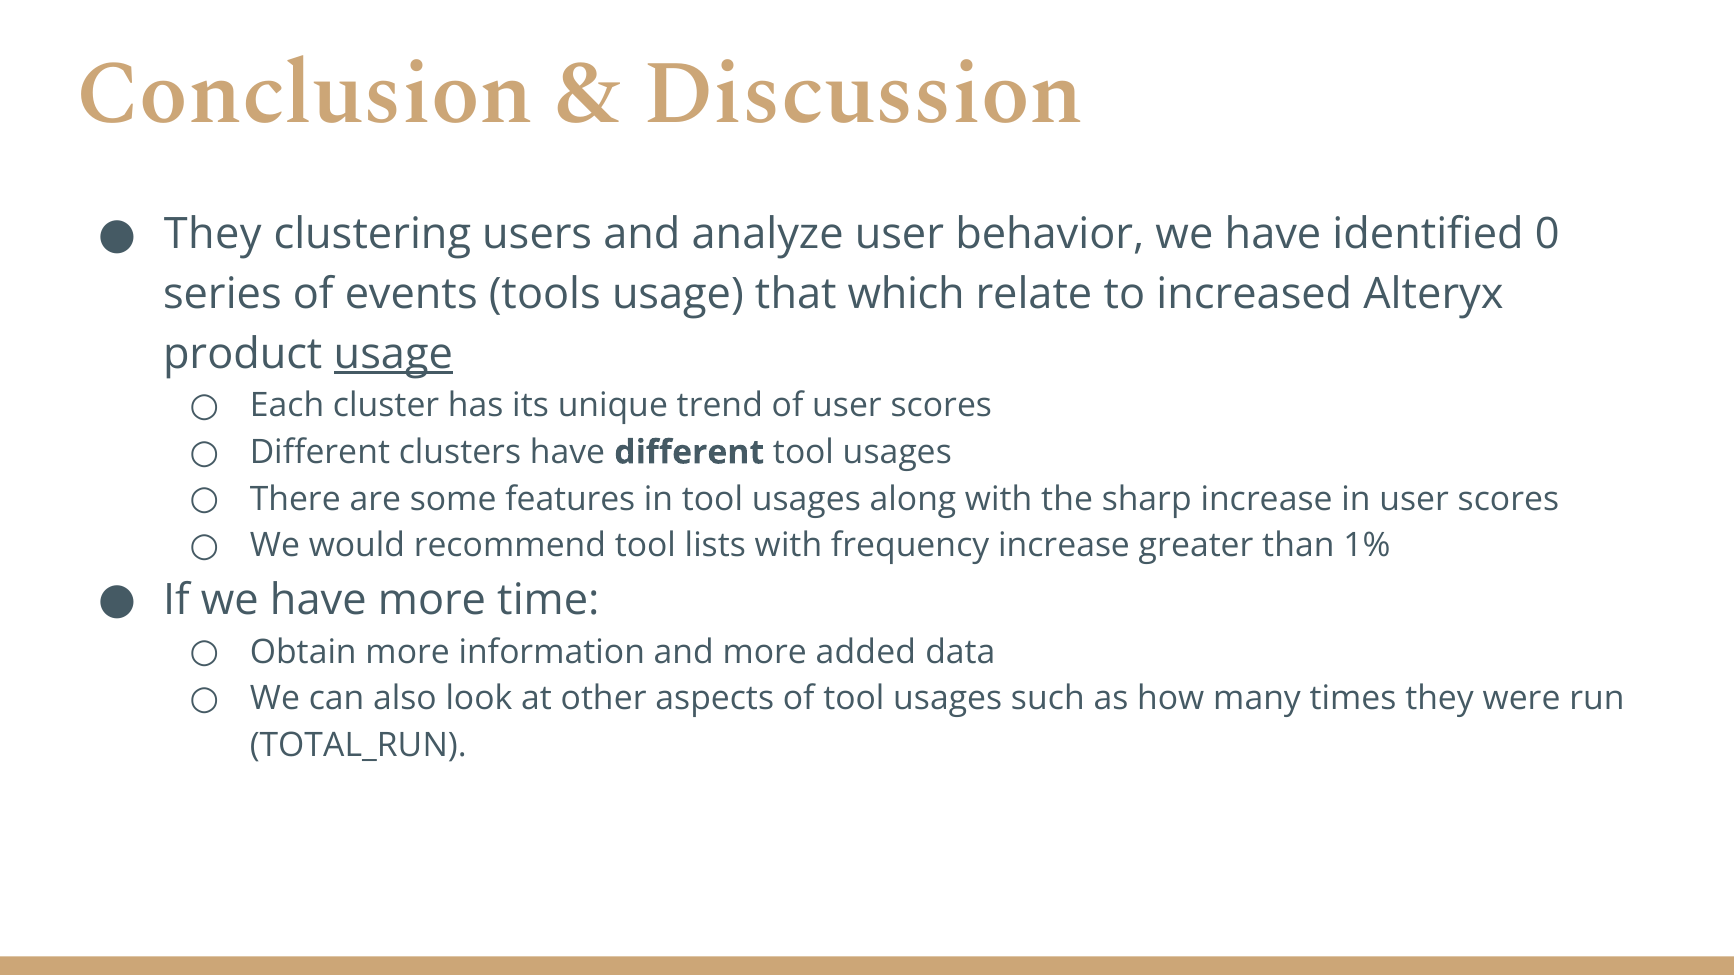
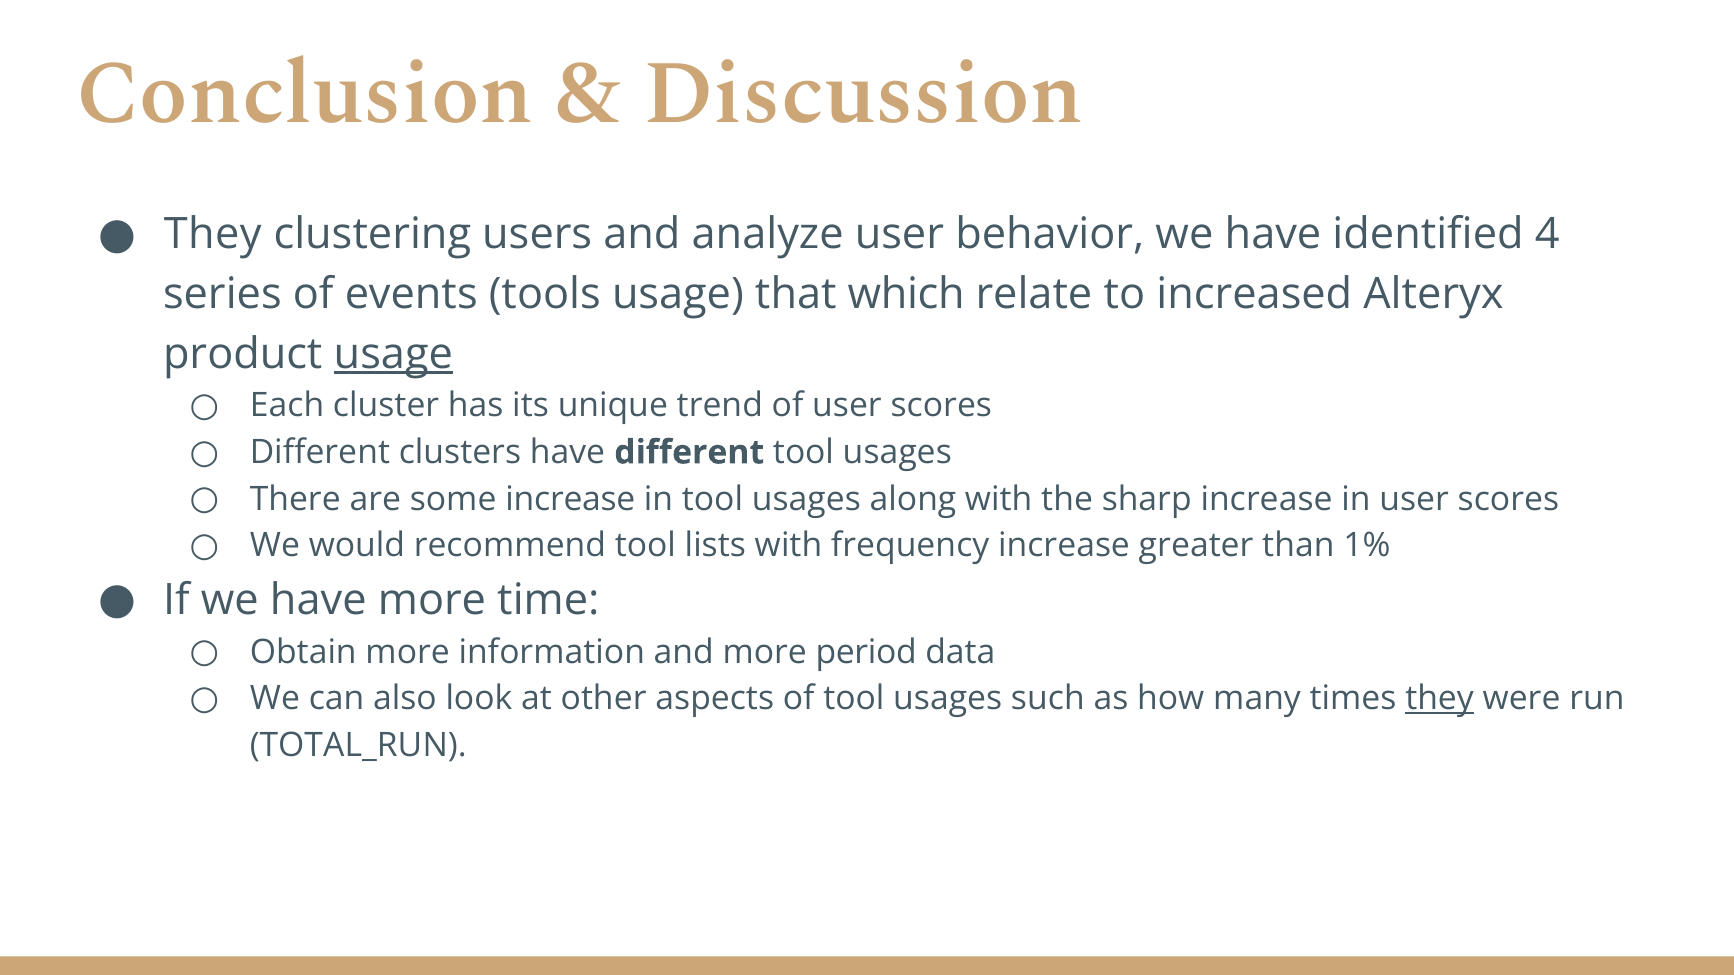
0: 0 -> 4
some features: features -> increase
added: added -> period
they at (1440, 699) underline: none -> present
